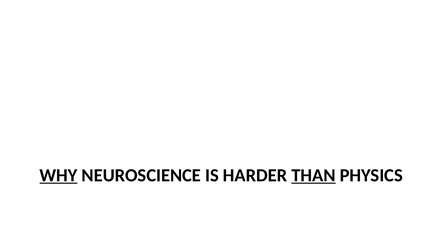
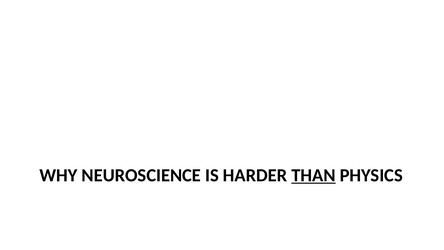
WHY underline: present -> none
